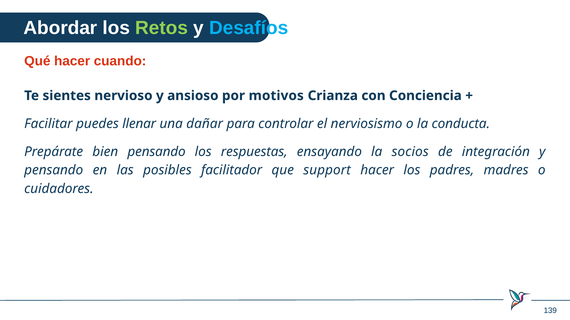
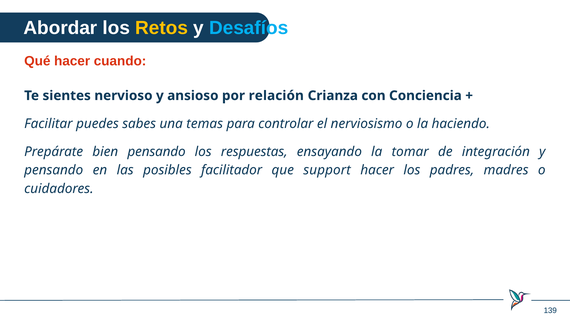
Retos colour: light green -> yellow
motivos: motivos -> relación
llenar: llenar -> sabes
dañar: dañar -> temas
conducta: conducta -> haciendo
socios: socios -> tomar
